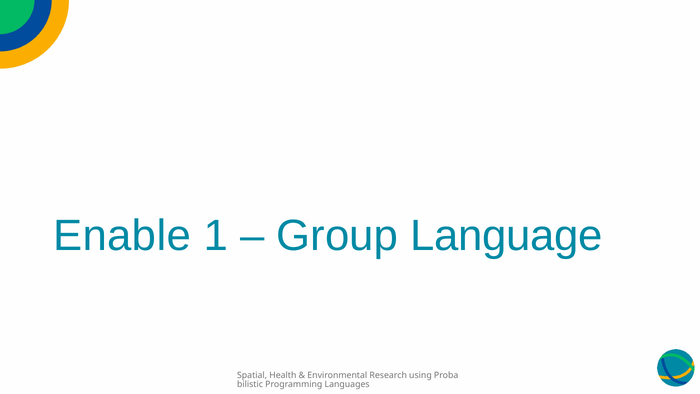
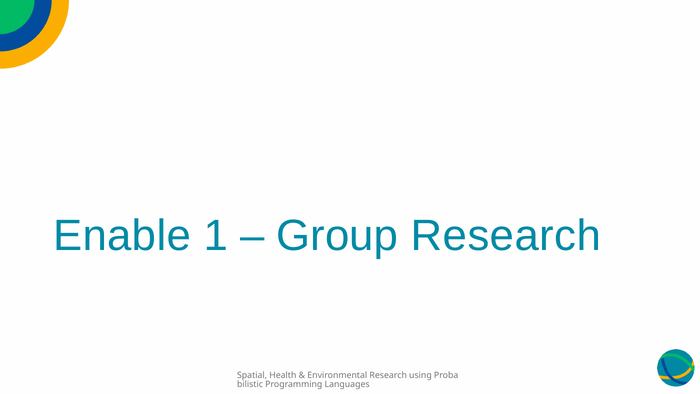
Group Language: Language -> Research
